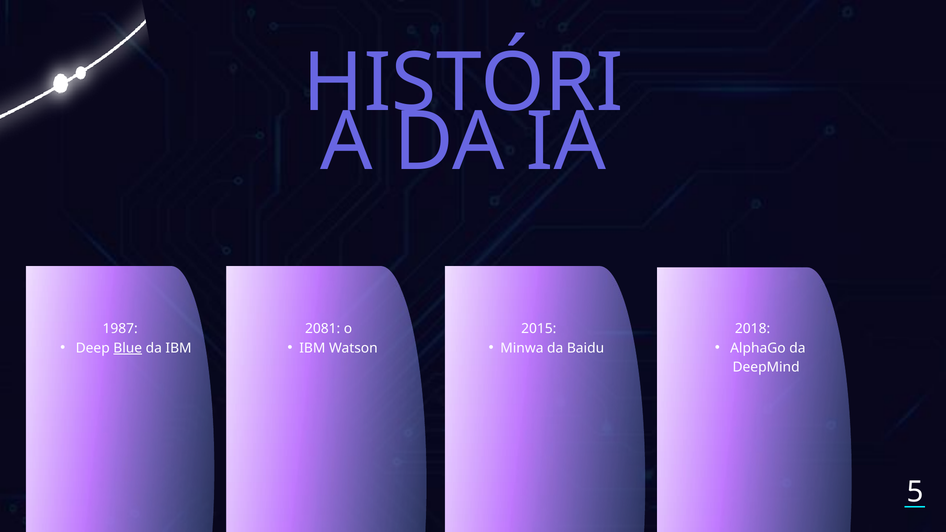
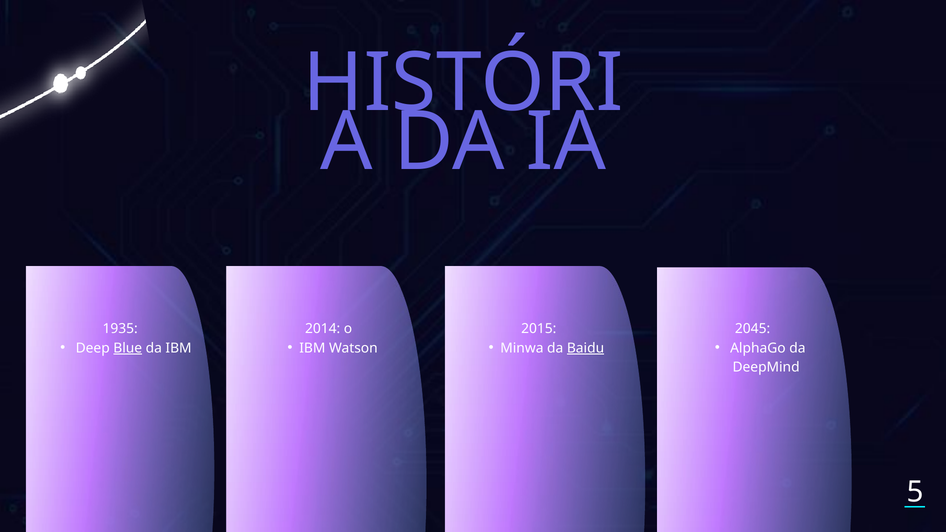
1987: 1987 -> 1935
2081: 2081 -> 2014
2018: 2018 -> 2045
Baidu underline: none -> present
